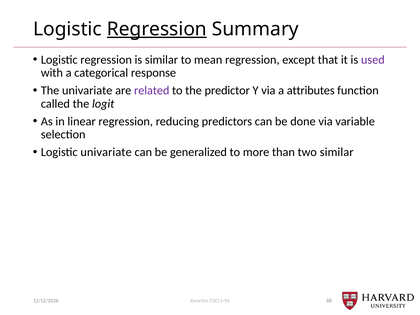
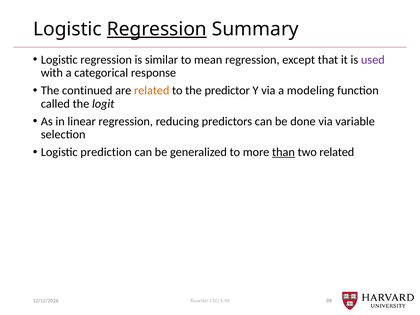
The univariate: univariate -> continued
related at (152, 90) colour: purple -> orange
attributes: attributes -> modeling
Logistic univariate: univariate -> prediction
than underline: none -> present
two similar: similar -> related
